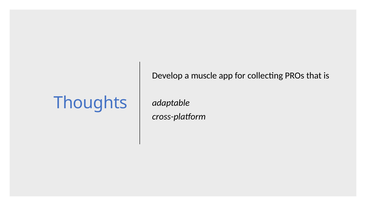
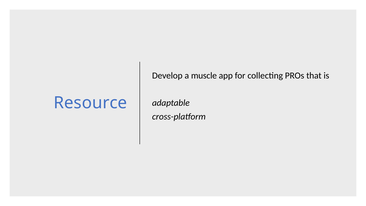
Thoughts: Thoughts -> Resource
